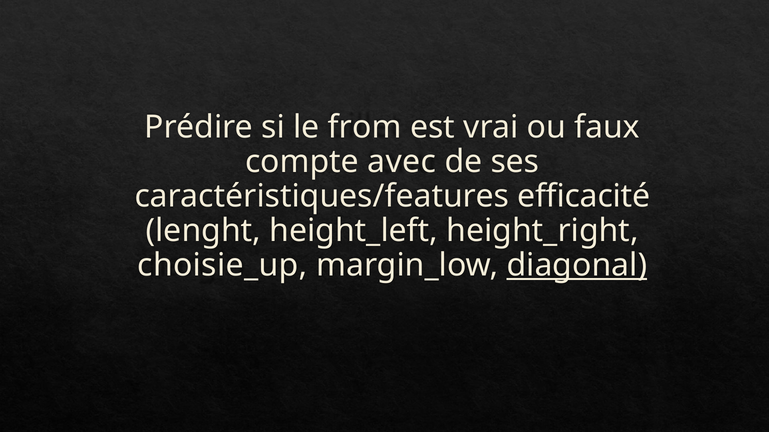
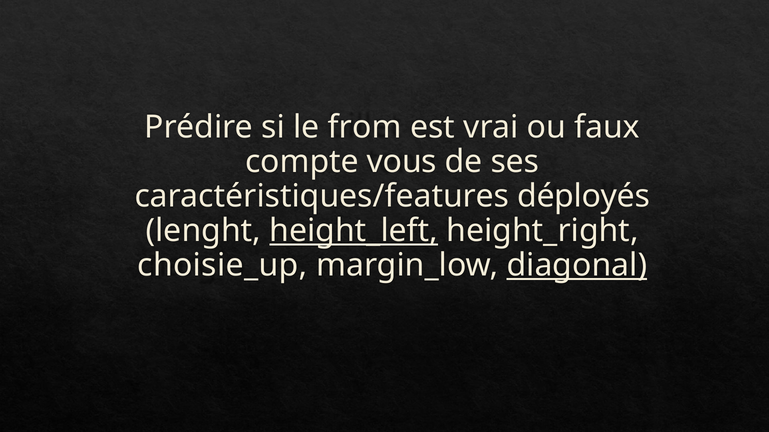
avec: avec -> vous
efficacité: efficacité -> déployés
height_left underline: none -> present
